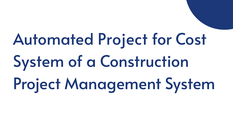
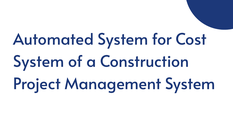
Automated Project: Project -> System
